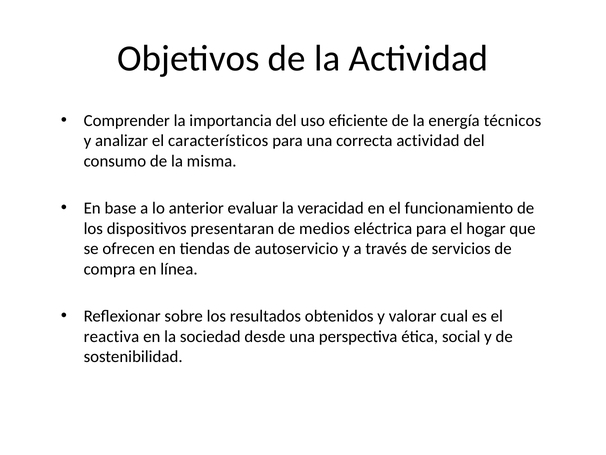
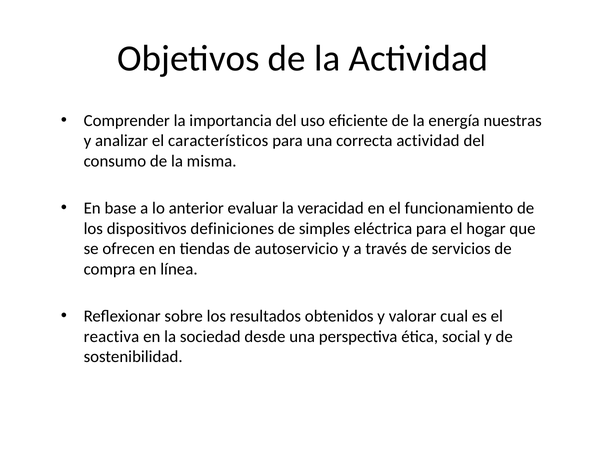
técnicos: técnicos -> nuestras
presentaran: presentaran -> definiciones
medios: medios -> simples
